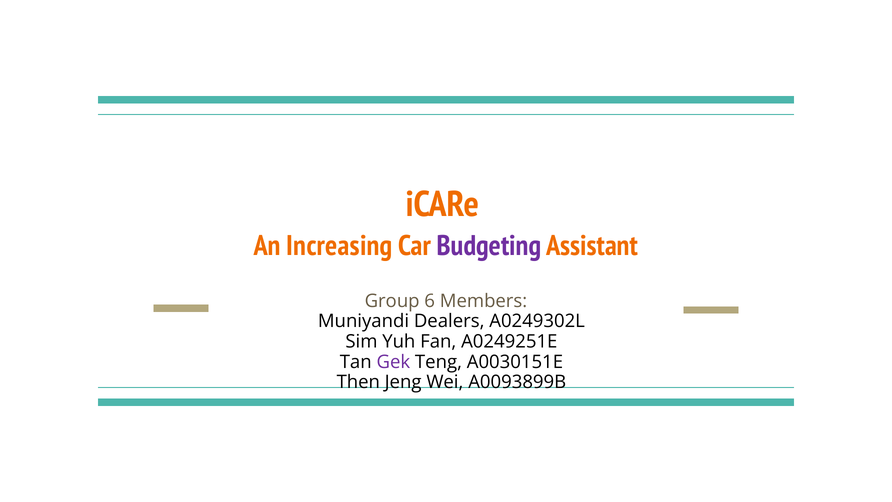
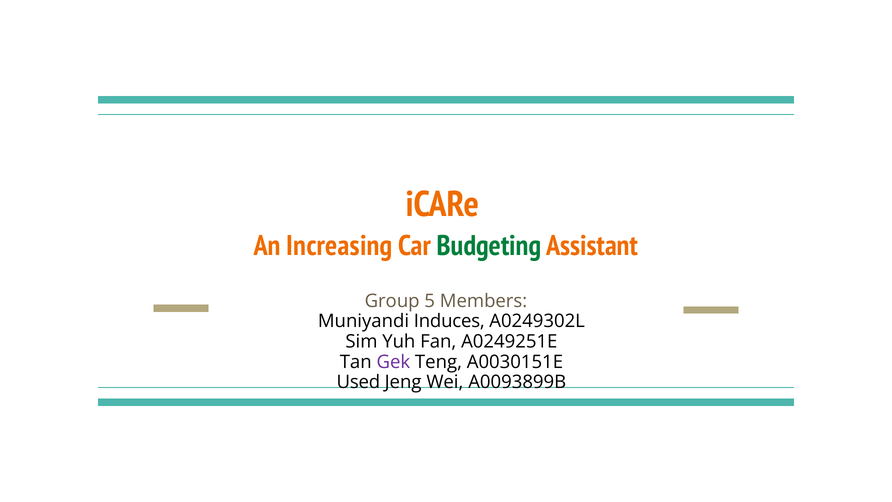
Budgeting colour: purple -> green
6: 6 -> 5
Dealers: Dealers -> Induces
Then: Then -> Used
